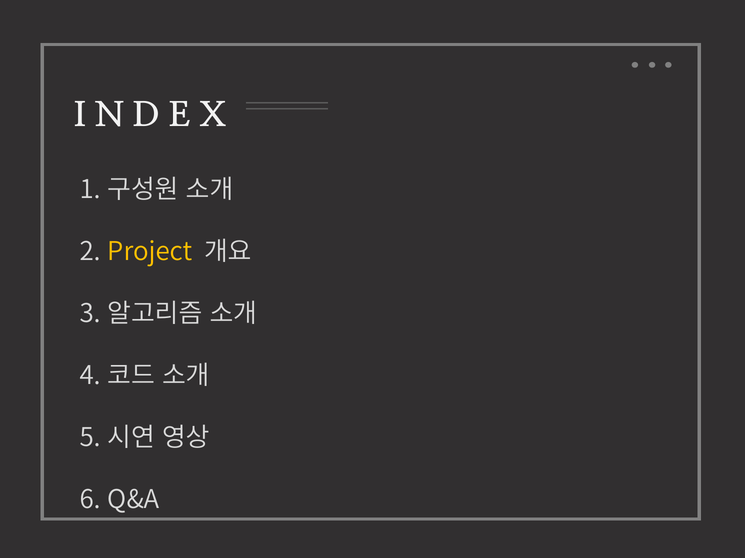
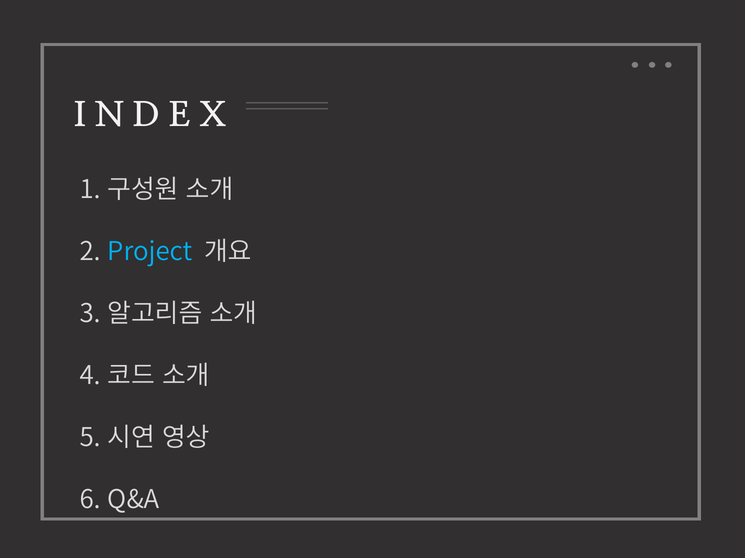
Project colour: yellow -> light blue
